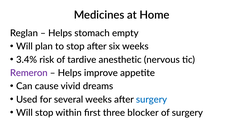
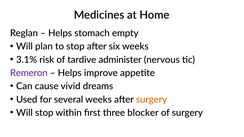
3.4%: 3.4% -> 3.1%
anesthetic: anesthetic -> administer
surgery at (152, 100) colour: blue -> orange
